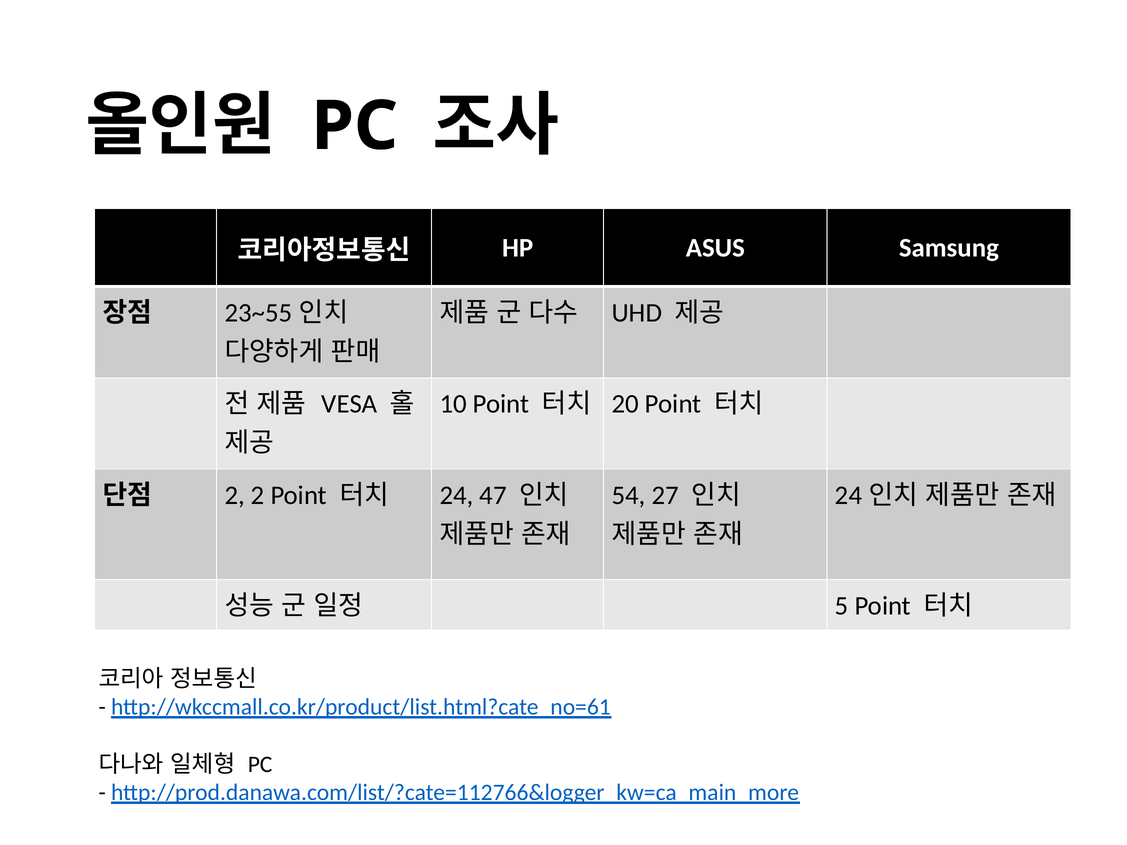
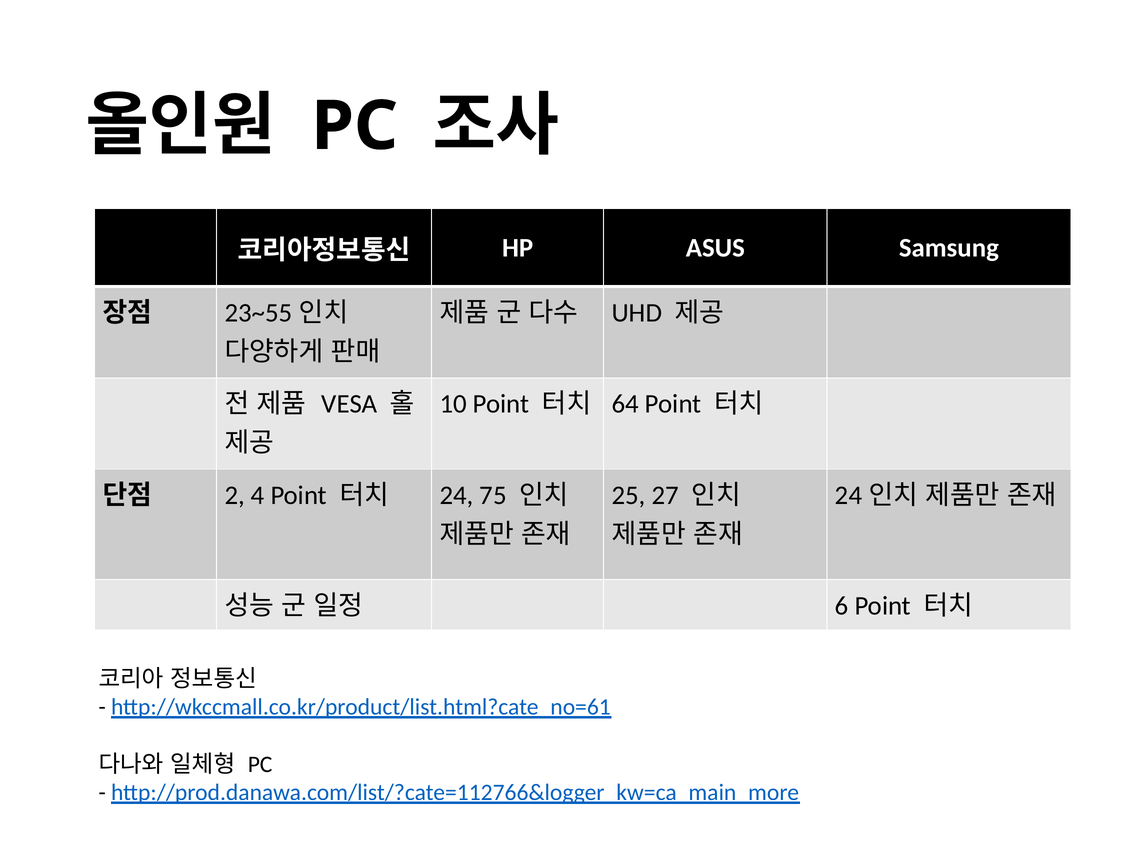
20: 20 -> 64
54: 54 -> 25
2 2: 2 -> 4
47: 47 -> 75
5: 5 -> 6
